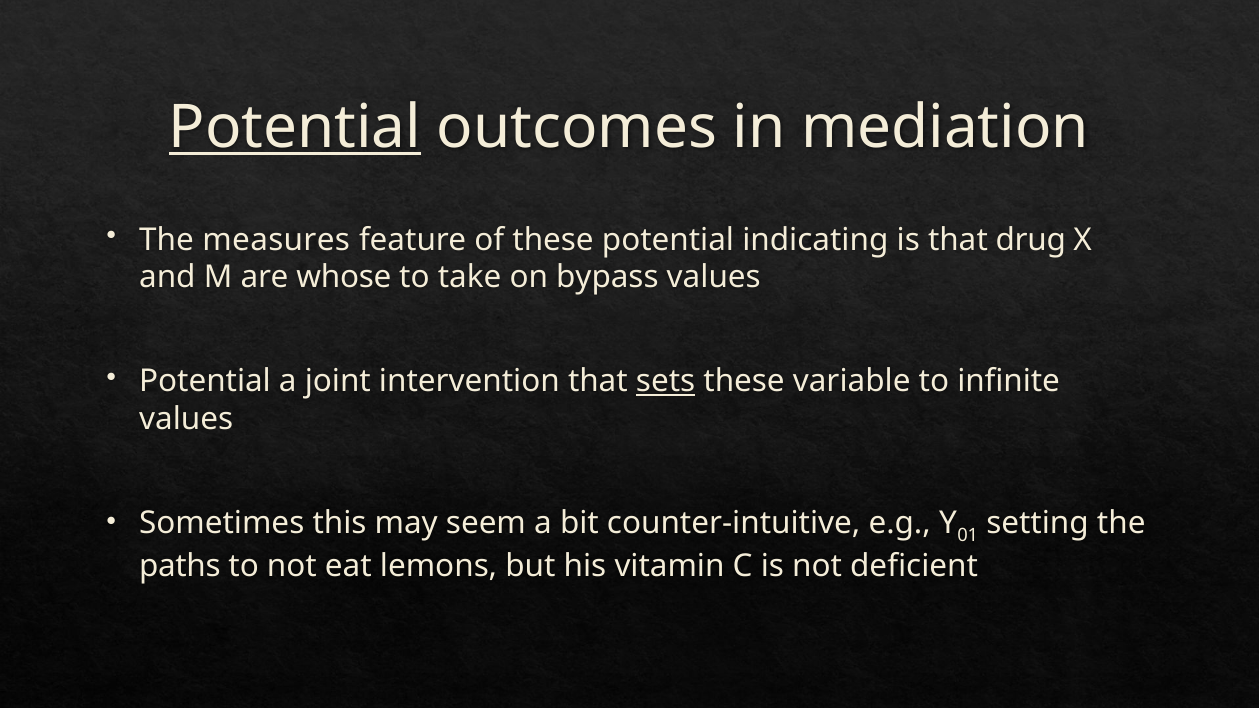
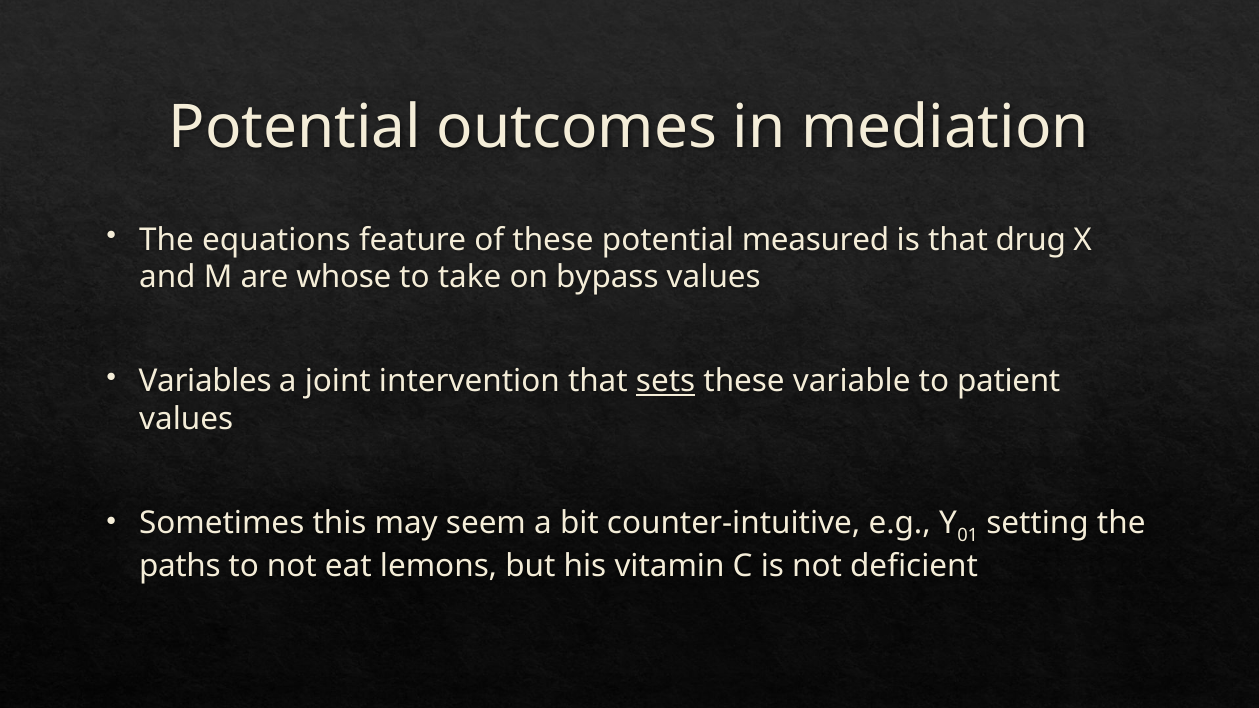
Potential at (295, 127) underline: present -> none
measures: measures -> equations
indicating: indicating -> measured
Potential at (205, 382): Potential -> Variables
infinite: infinite -> patient
